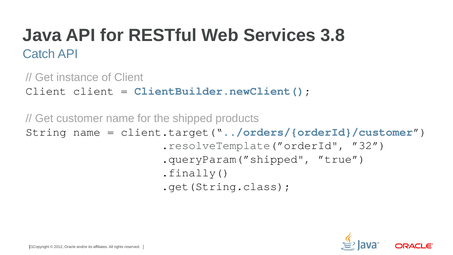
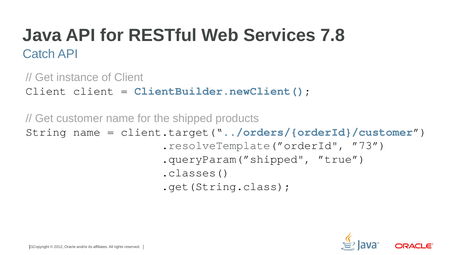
3.8: 3.8 -> 7.8
”32: ”32 -> ”73
.finally(: .finally( -> .classes(
